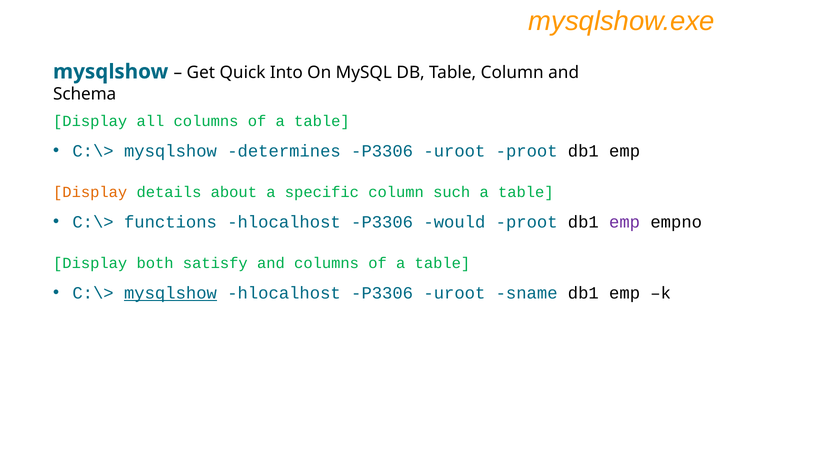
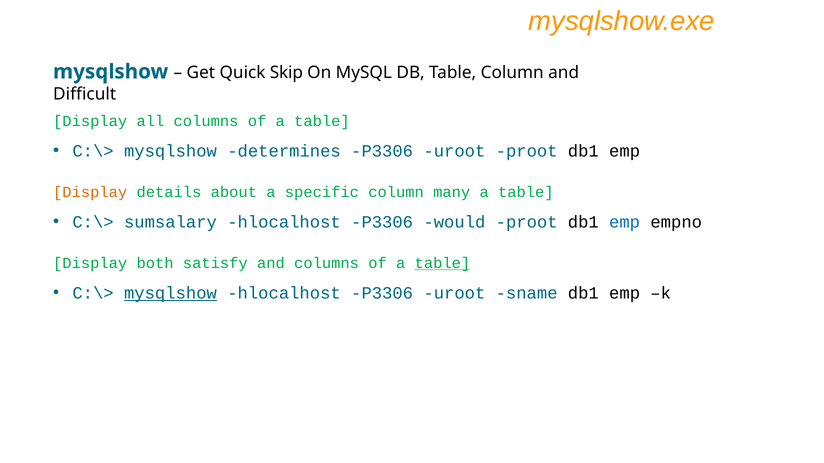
Into: Into -> Skip
Schema: Schema -> Difficult
such: such -> many
functions: functions -> sumsalary
emp at (625, 222) colour: purple -> blue
table at (442, 263) underline: none -> present
